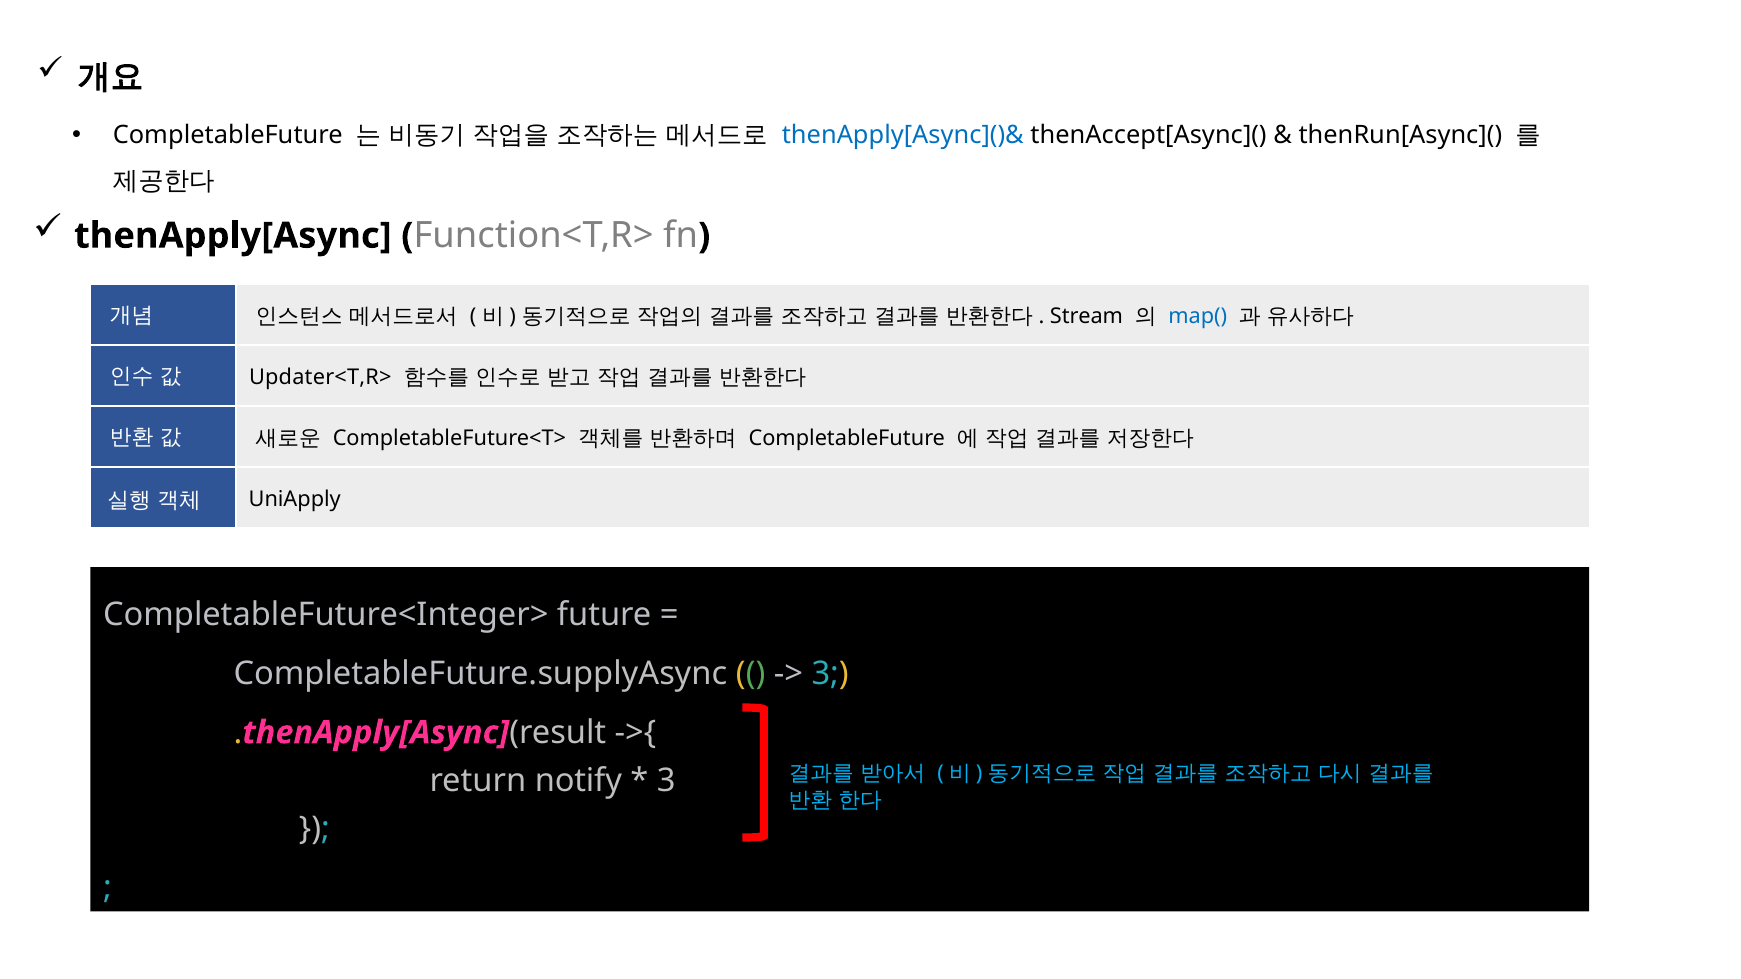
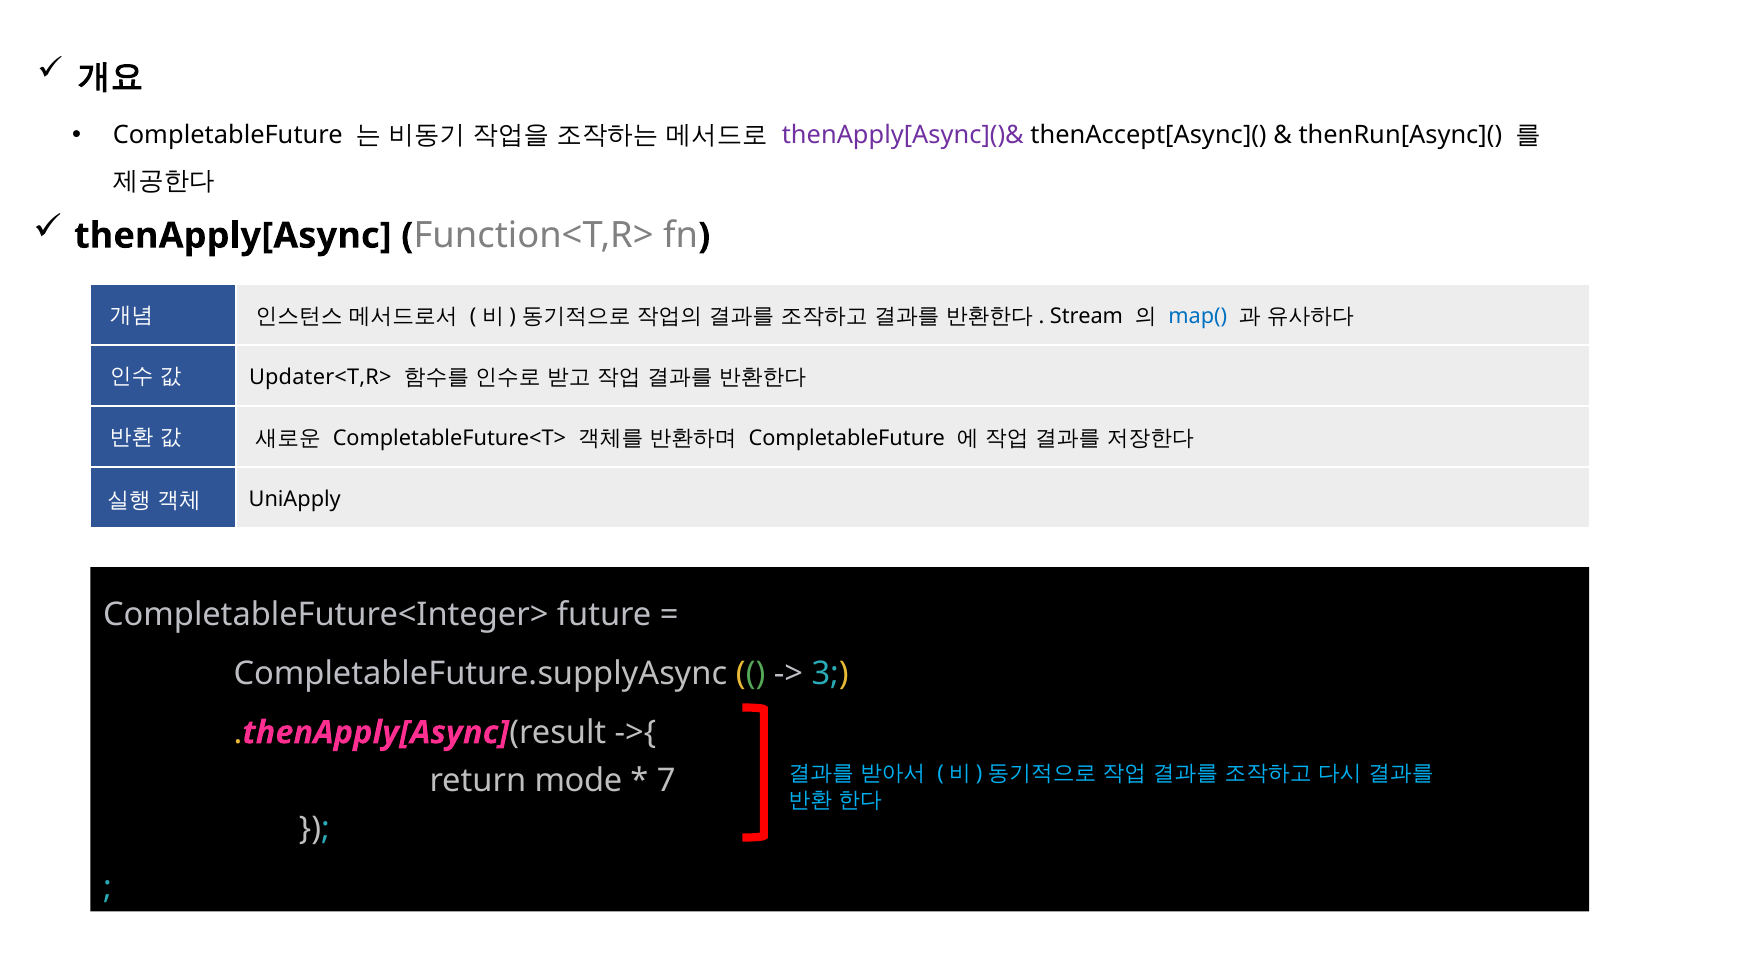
thenApply[Async]()& colour: blue -> purple
notify: notify -> mode
3 at (666, 781): 3 -> 7
